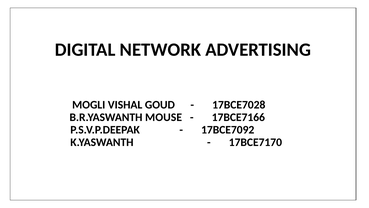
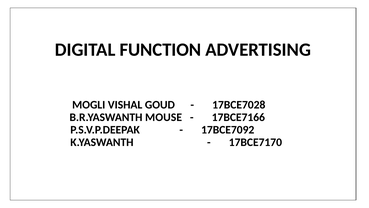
NETWORK: NETWORK -> FUNCTION
